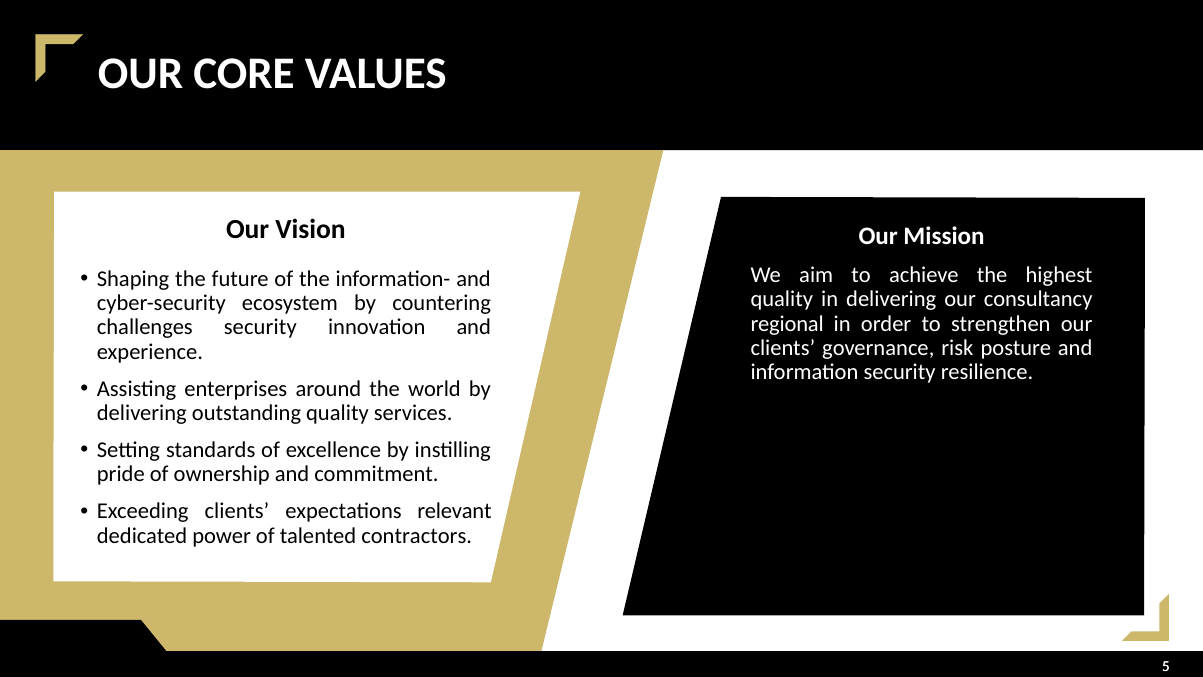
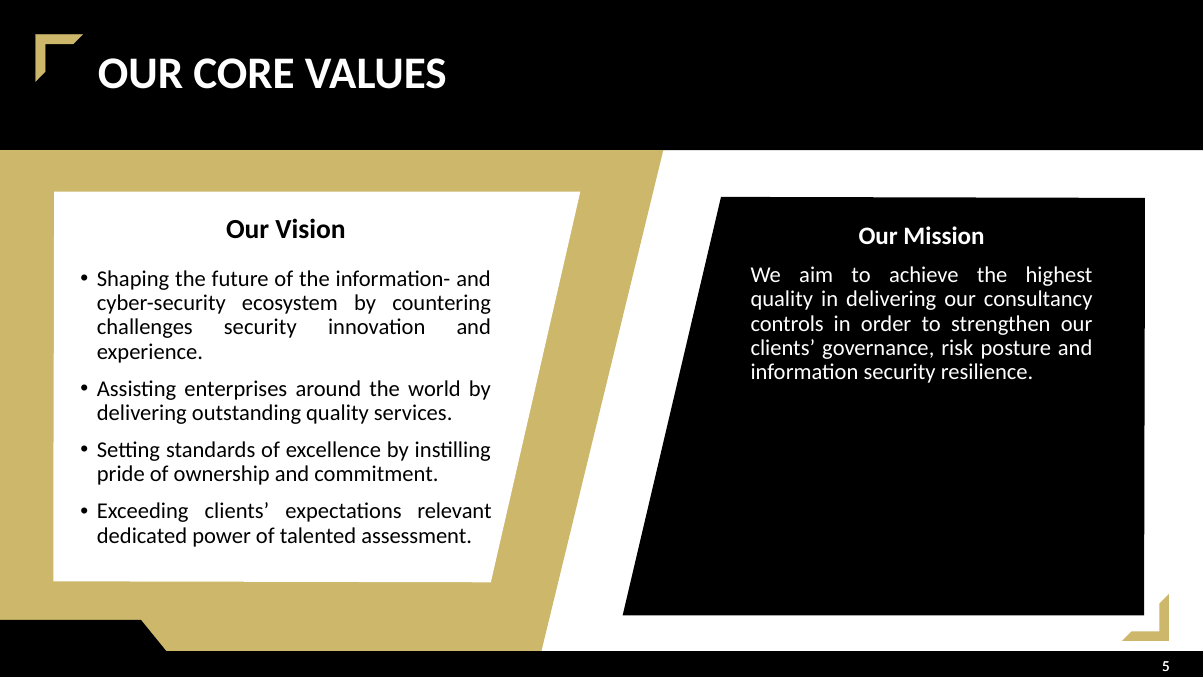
regional: regional -> controls
contractors: contractors -> assessment
